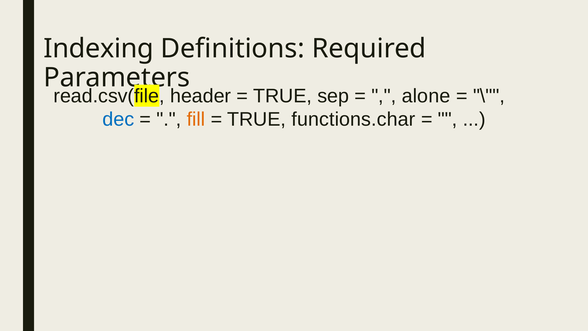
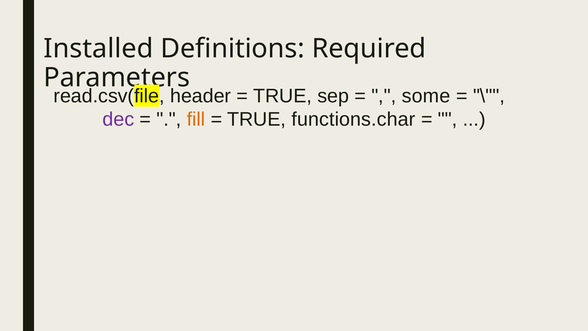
Indexing: Indexing -> Installed
alone: alone -> some
dec colour: blue -> purple
